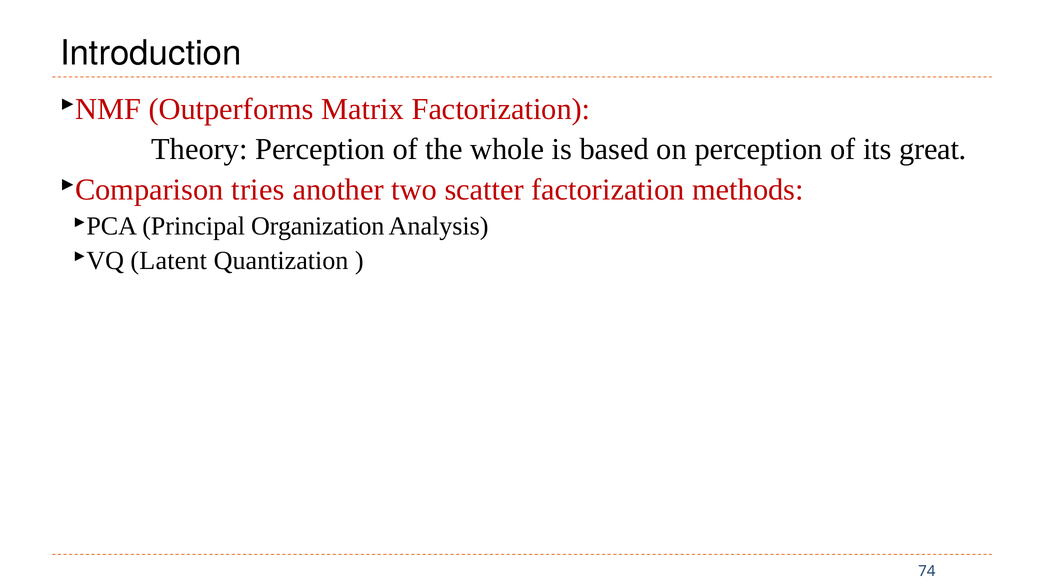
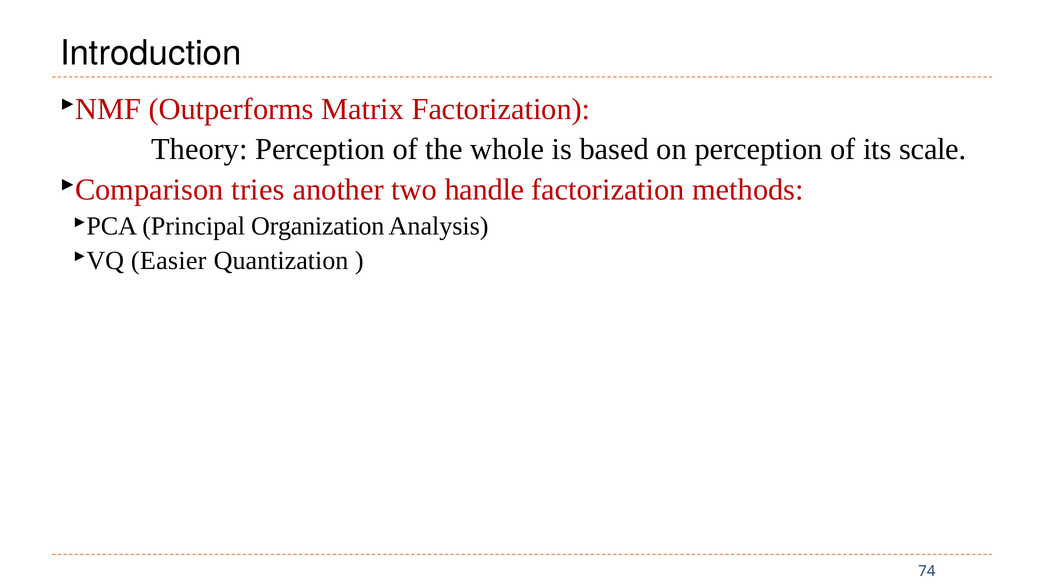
great: great -> scale
scatter: scatter -> handle
Latent: Latent -> Easier
